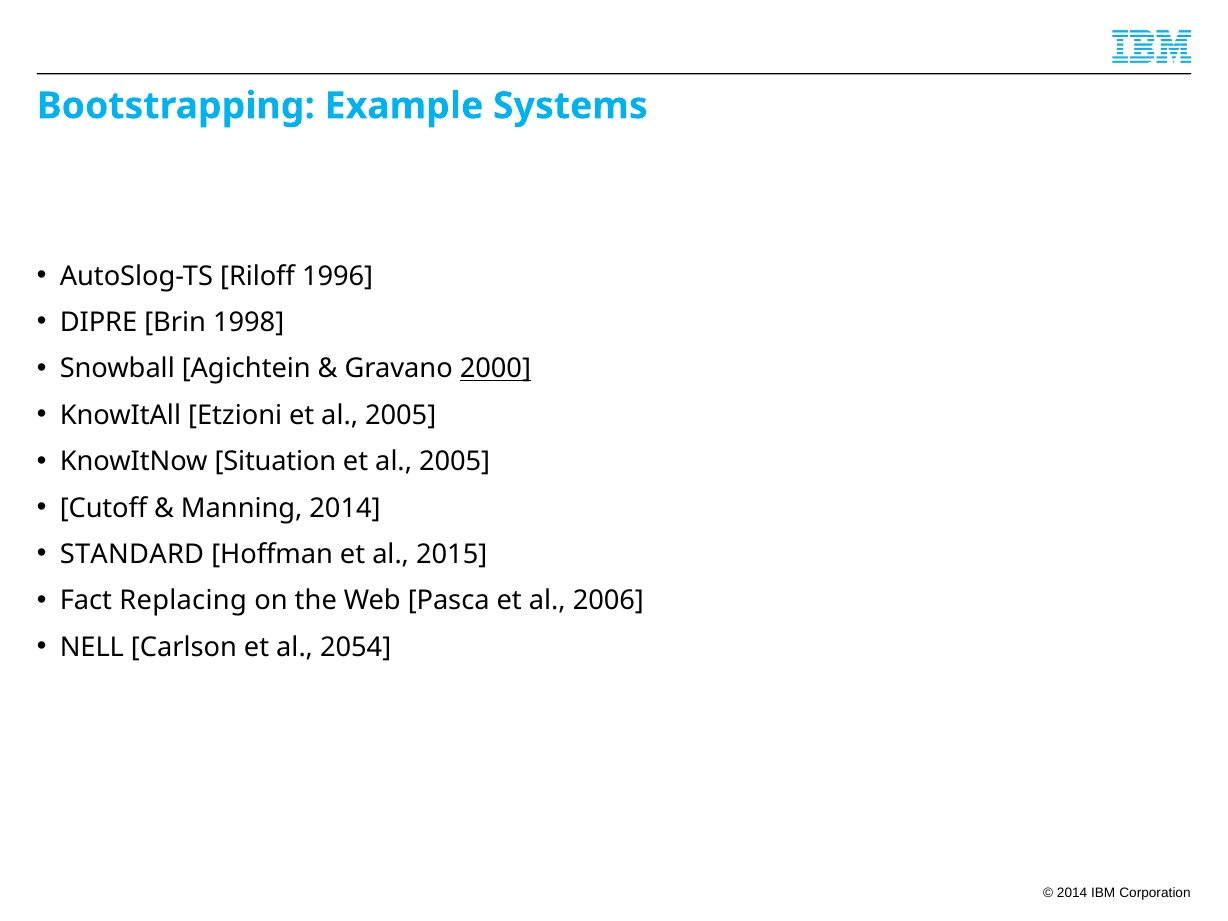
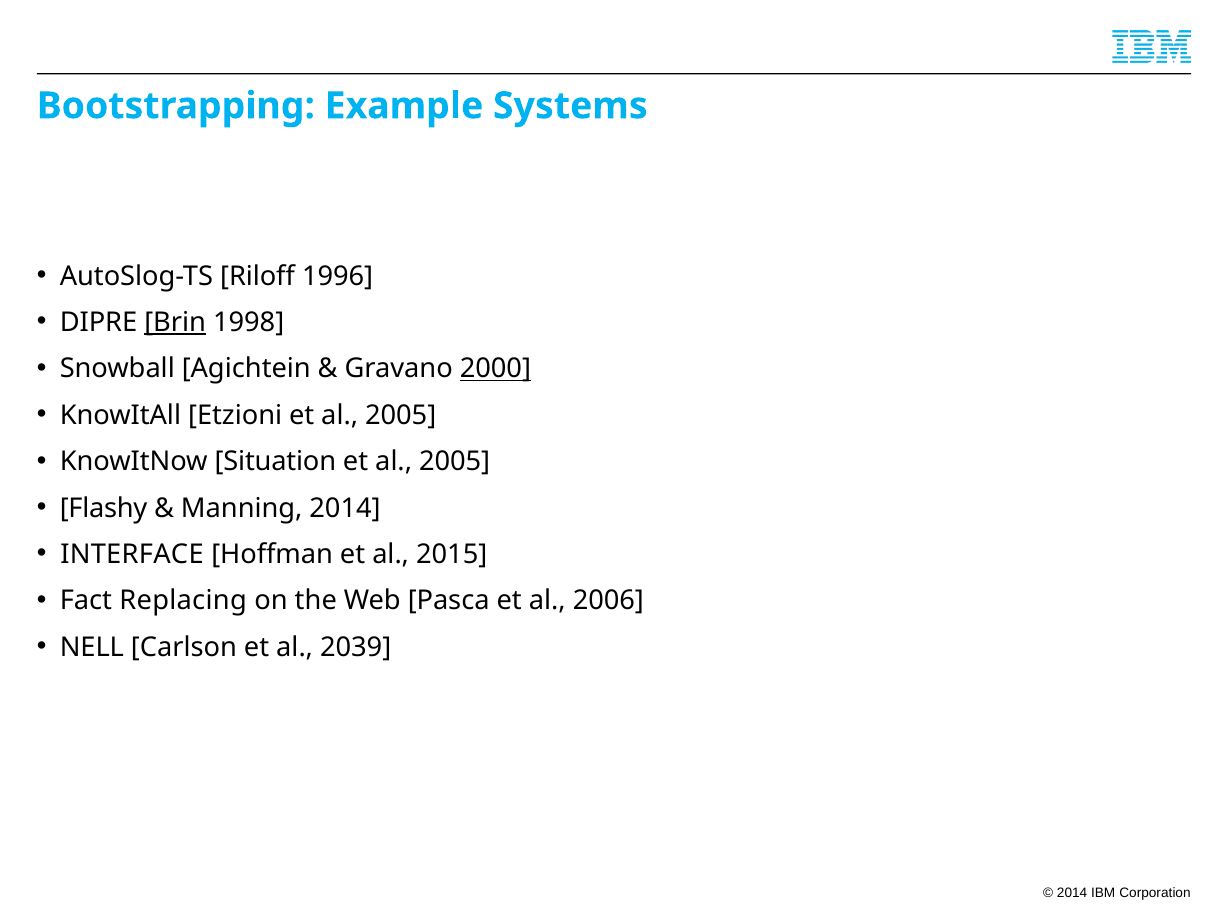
Brin underline: none -> present
Cutoff: Cutoff -> Flashy
STANDARD: STANDARD -> INTERFACE
2054: 2054 -> 2039
